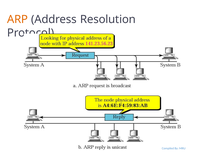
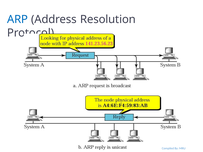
ARP colour: orange -> blue
